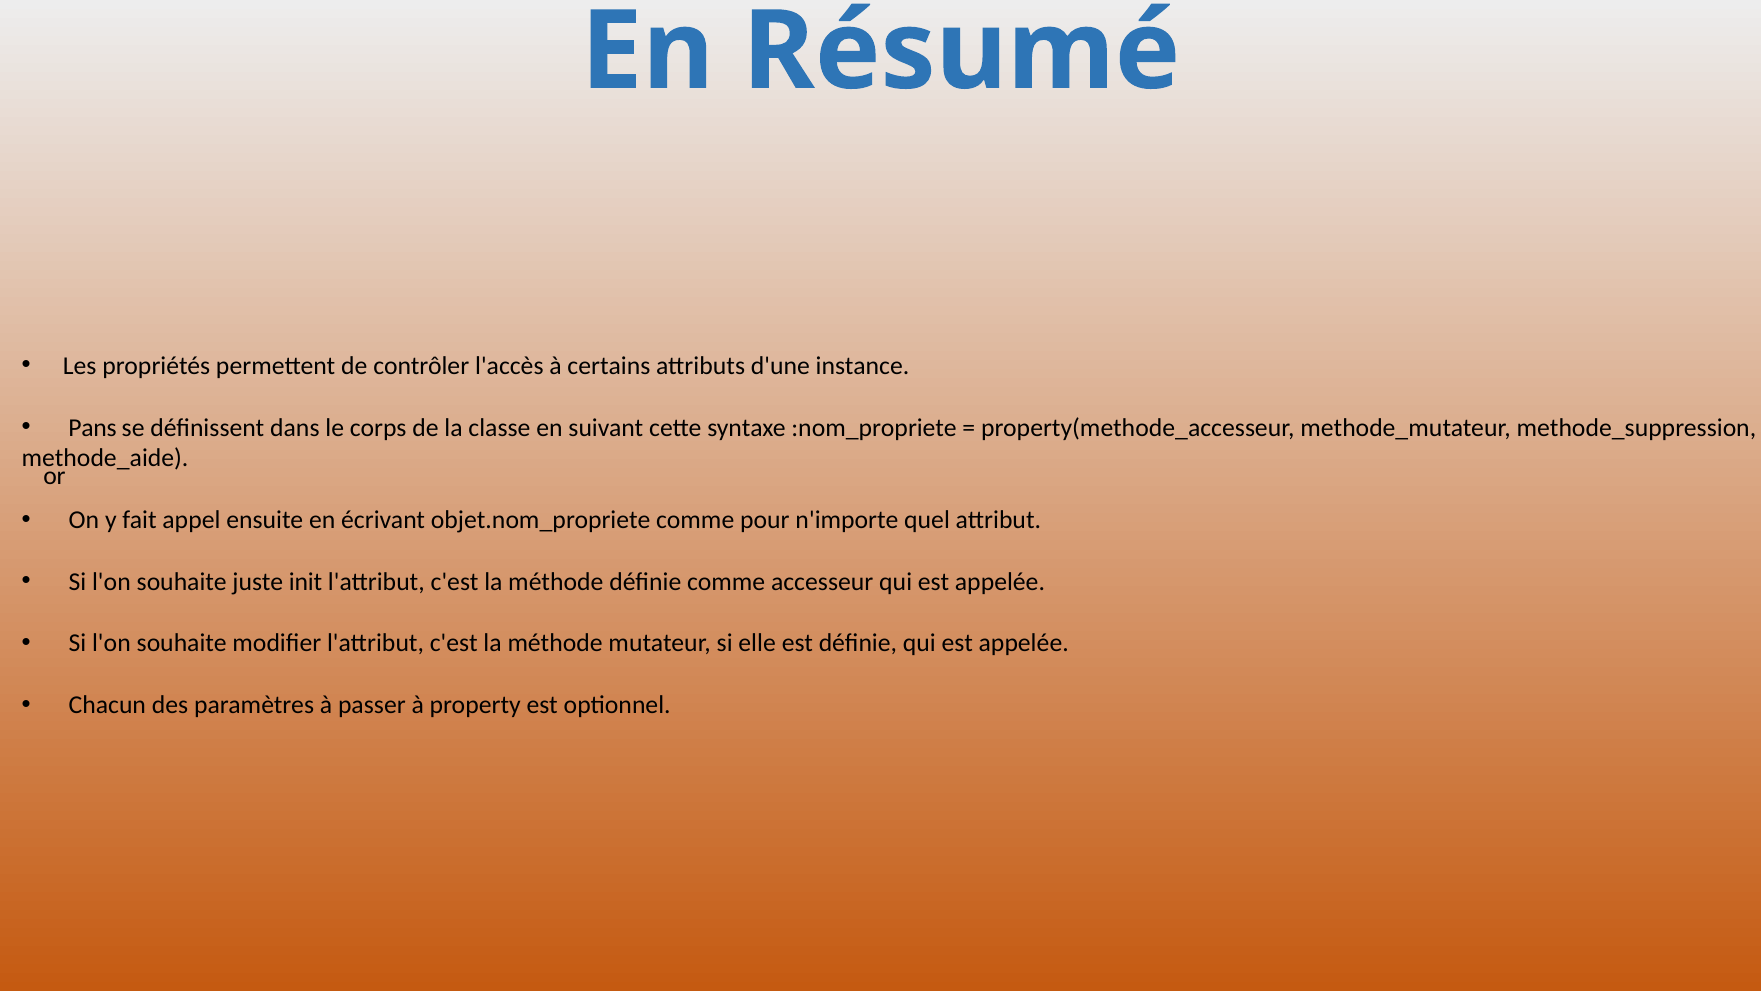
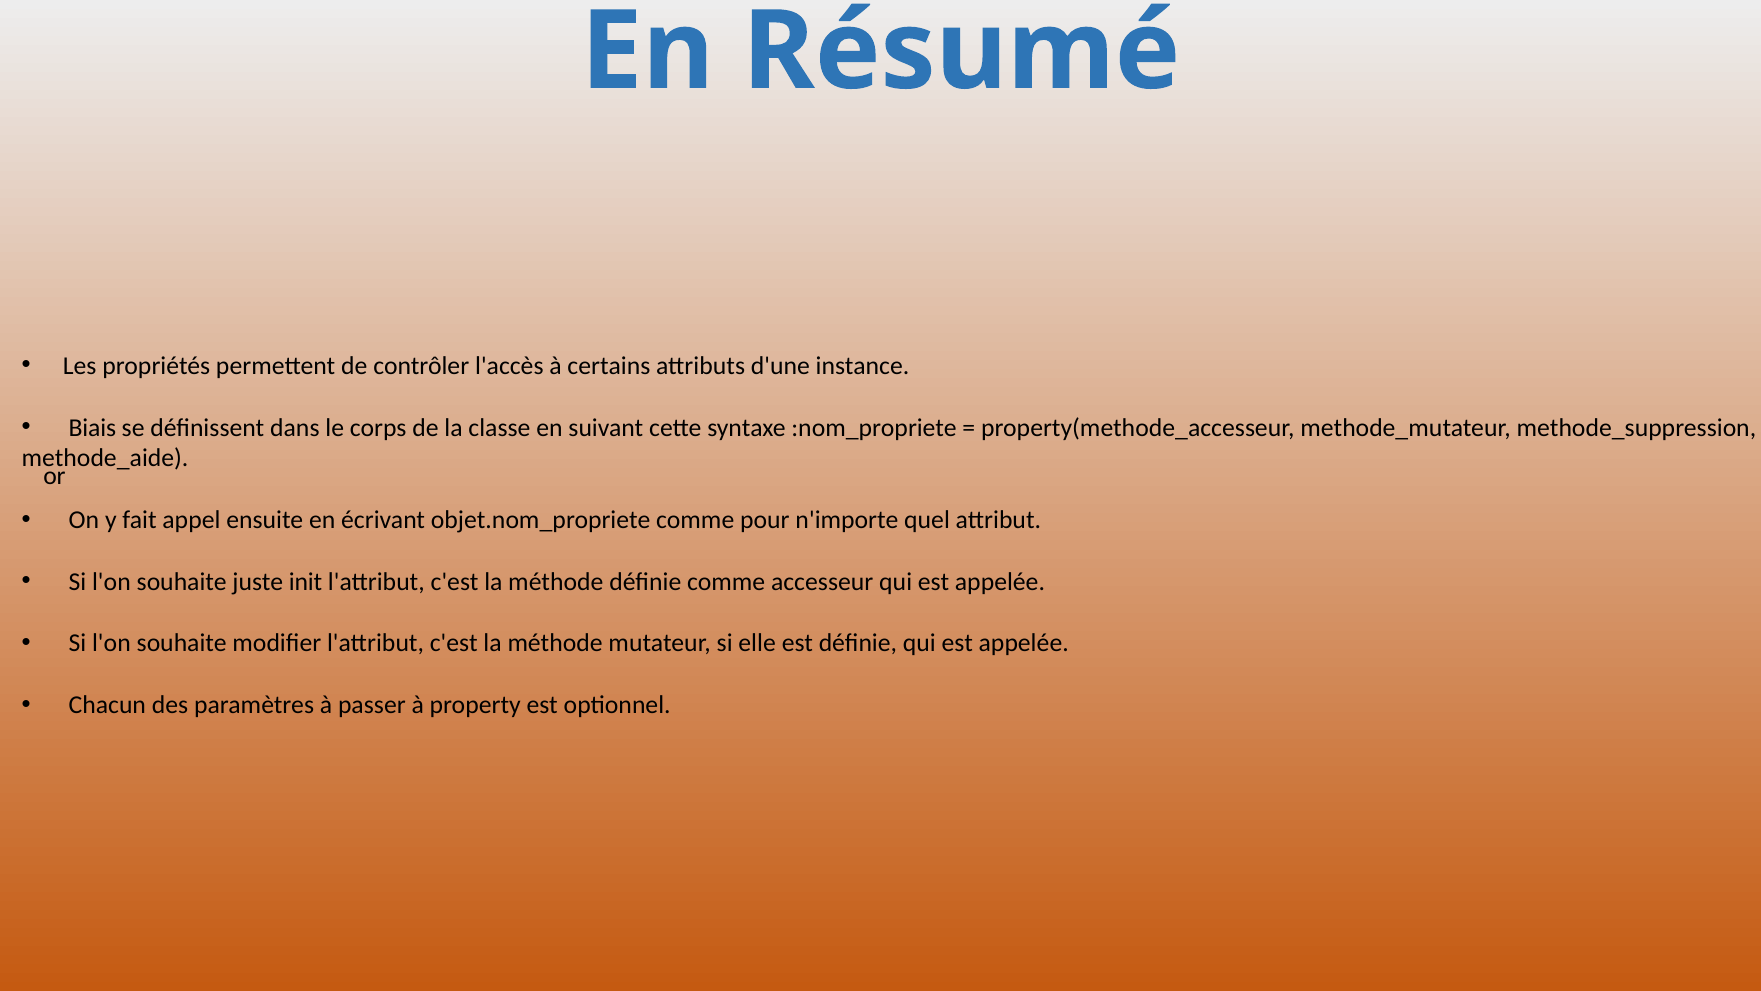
Pans: Pans -> Biais
